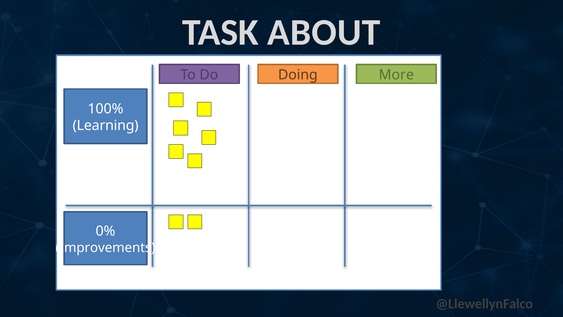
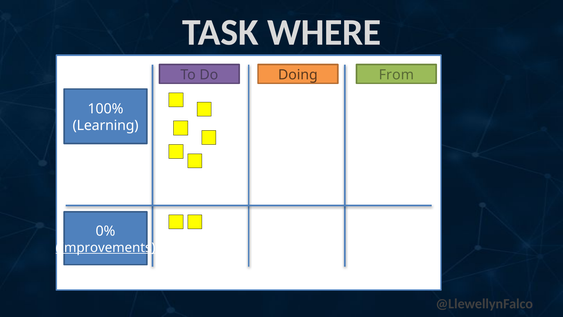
ABOUT: ABOUT -> WHERE
More: More -> From
Improvements underline: none -> present
